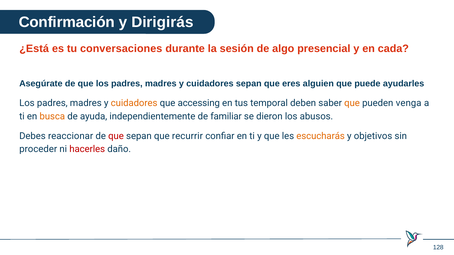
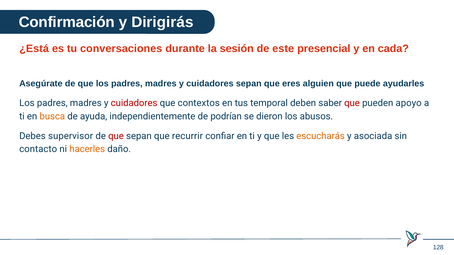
algo: algo -> este
cuidadores at (134, 103) colour: orange -> red
accessing: accessing -> contextos
que at (352, 103) colour: orange -> red
venga: venga -> apoyo
familiar: familiar -> podrían
reaccionar: reaccionar -> supervisor
objetivos: objetivos -> asociada
proceder: proceder -> contacto
hacerles colour: red -> orange
